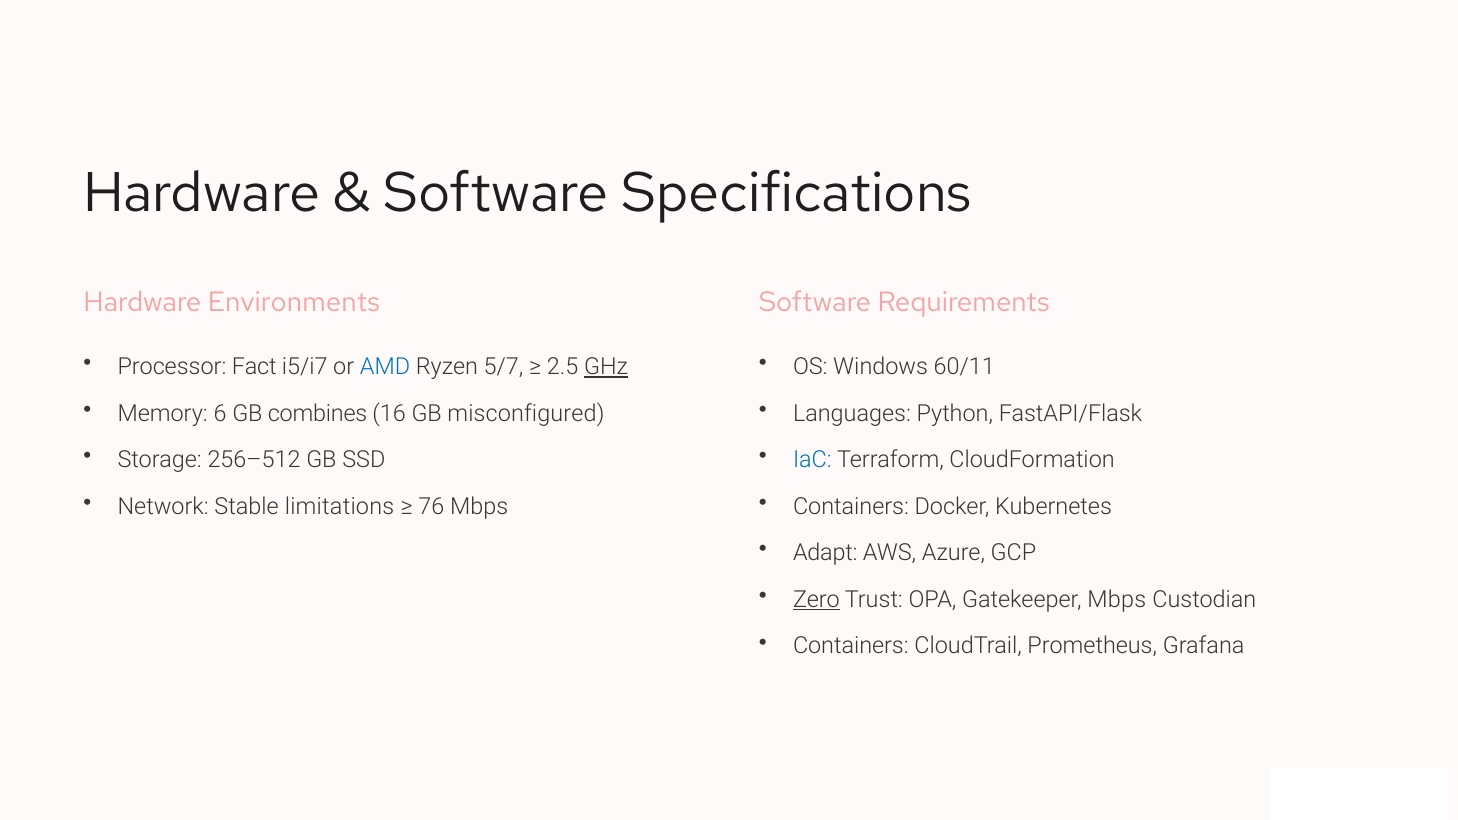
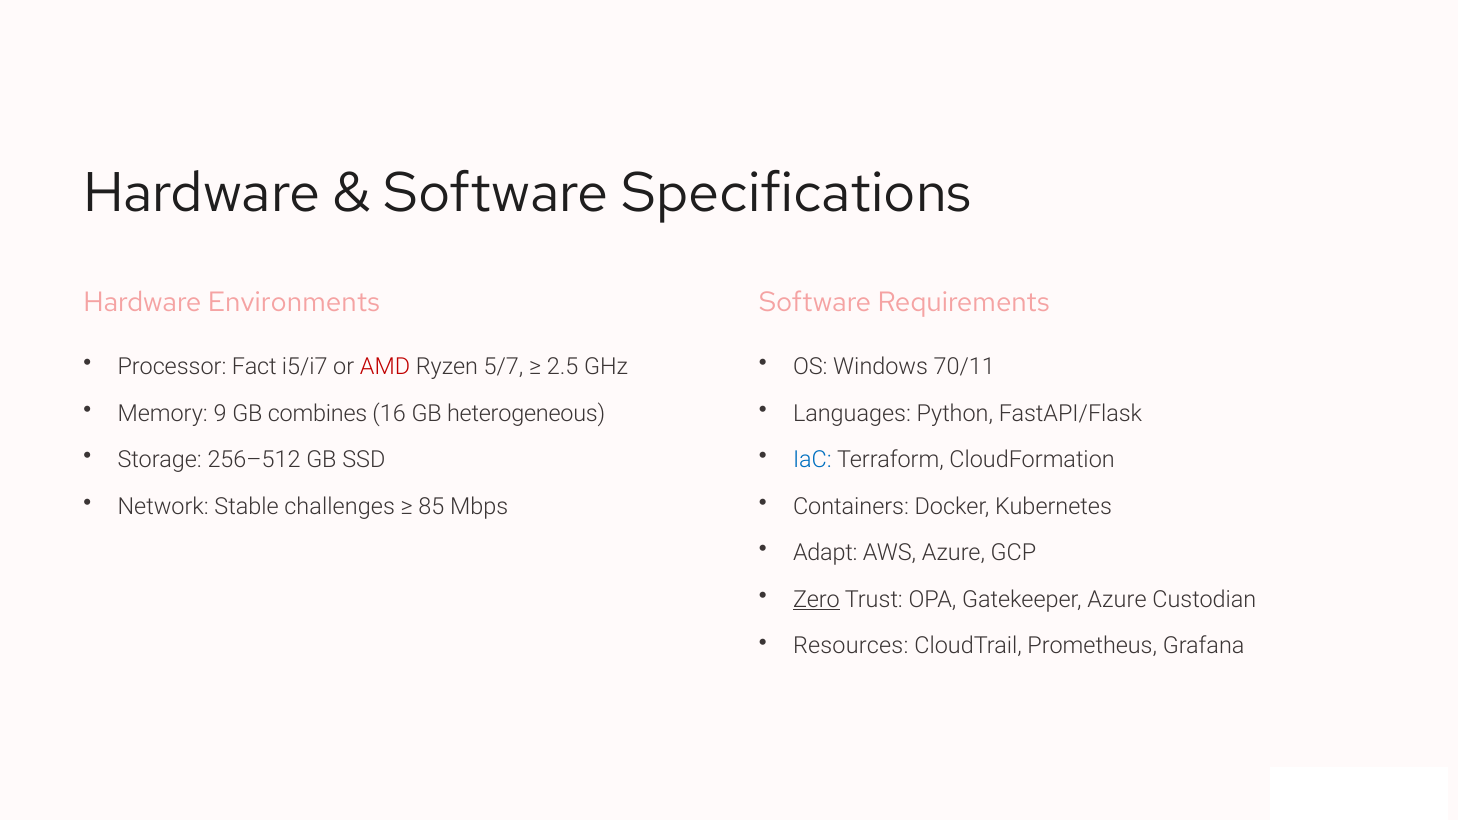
AMD colour: blue -> red
GHz underline: present -> none
60/11: 60/11 -> 70/11
6: 6 -> 9
misconfigured: misconfigured -> heterogeneous
limitations: limitations -> challenges
76: 76 -> 85
Gatekeeper Mbps: Mbps -> Azure
Containers at (851, 646): Containers -> Resources
